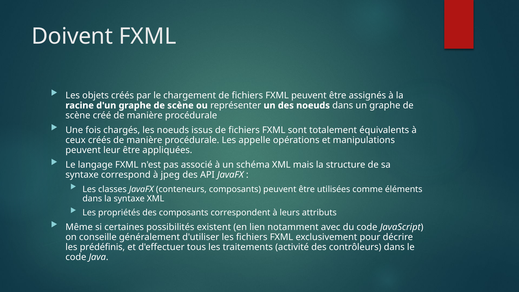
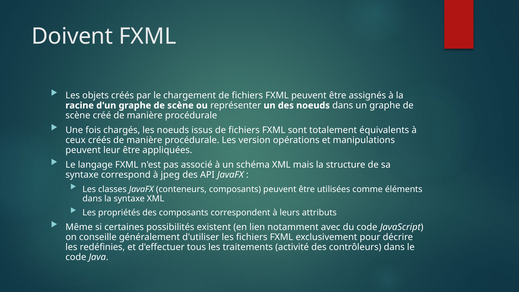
appelle: appelle -> version
prédéfinis: prédéfinis -> redéfinies
